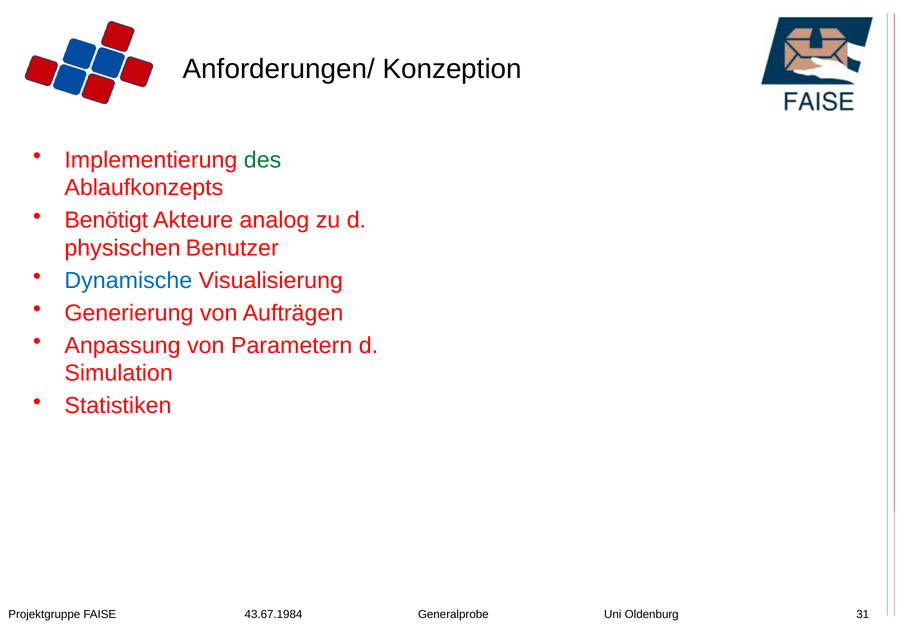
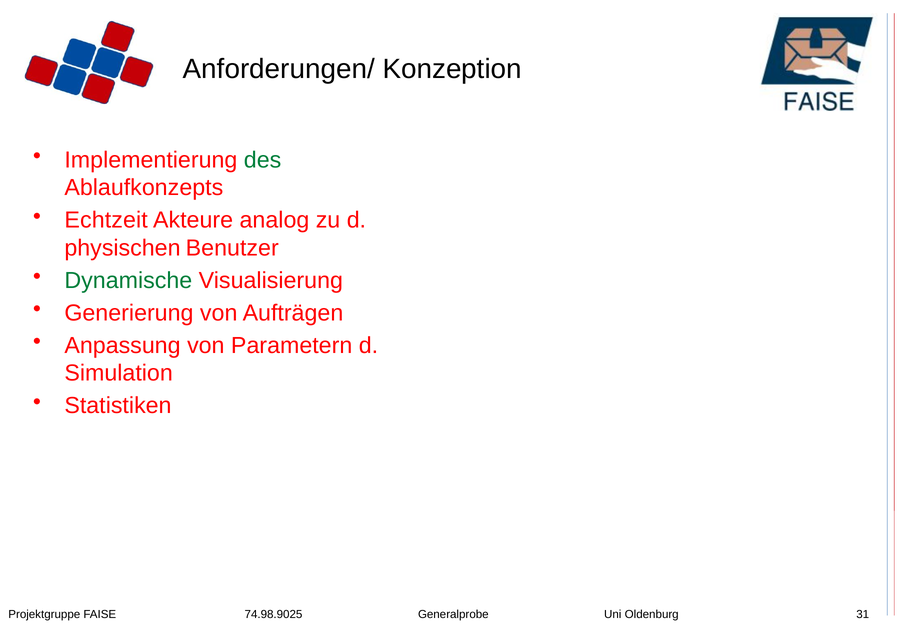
Benötigt: Benötigt -> Echtzeit
Dynamische colour: blue -> green
43.67.1984: 43.67.1984 -> 74.98.9025
